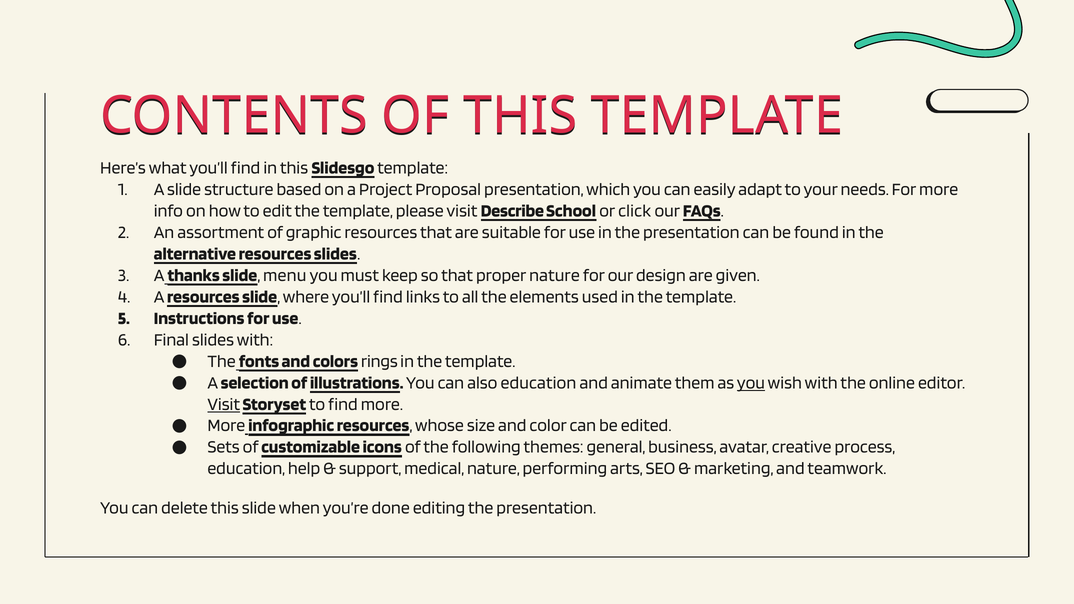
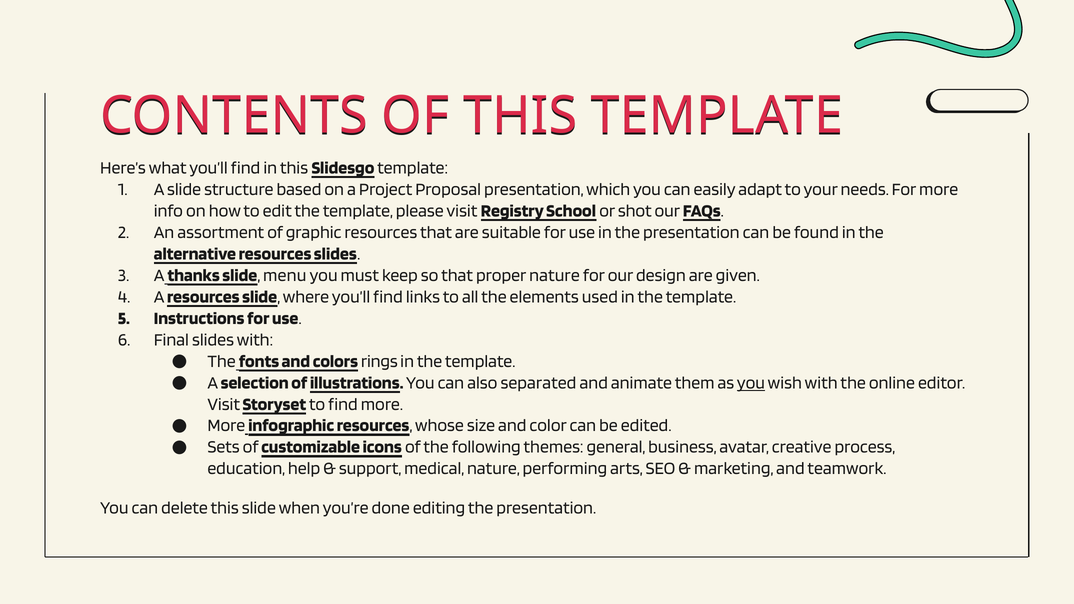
Describe: Describe -> Registry
click: click -> shot
also education: education -> separated
Visit at (224, 404) underline: present -> none
